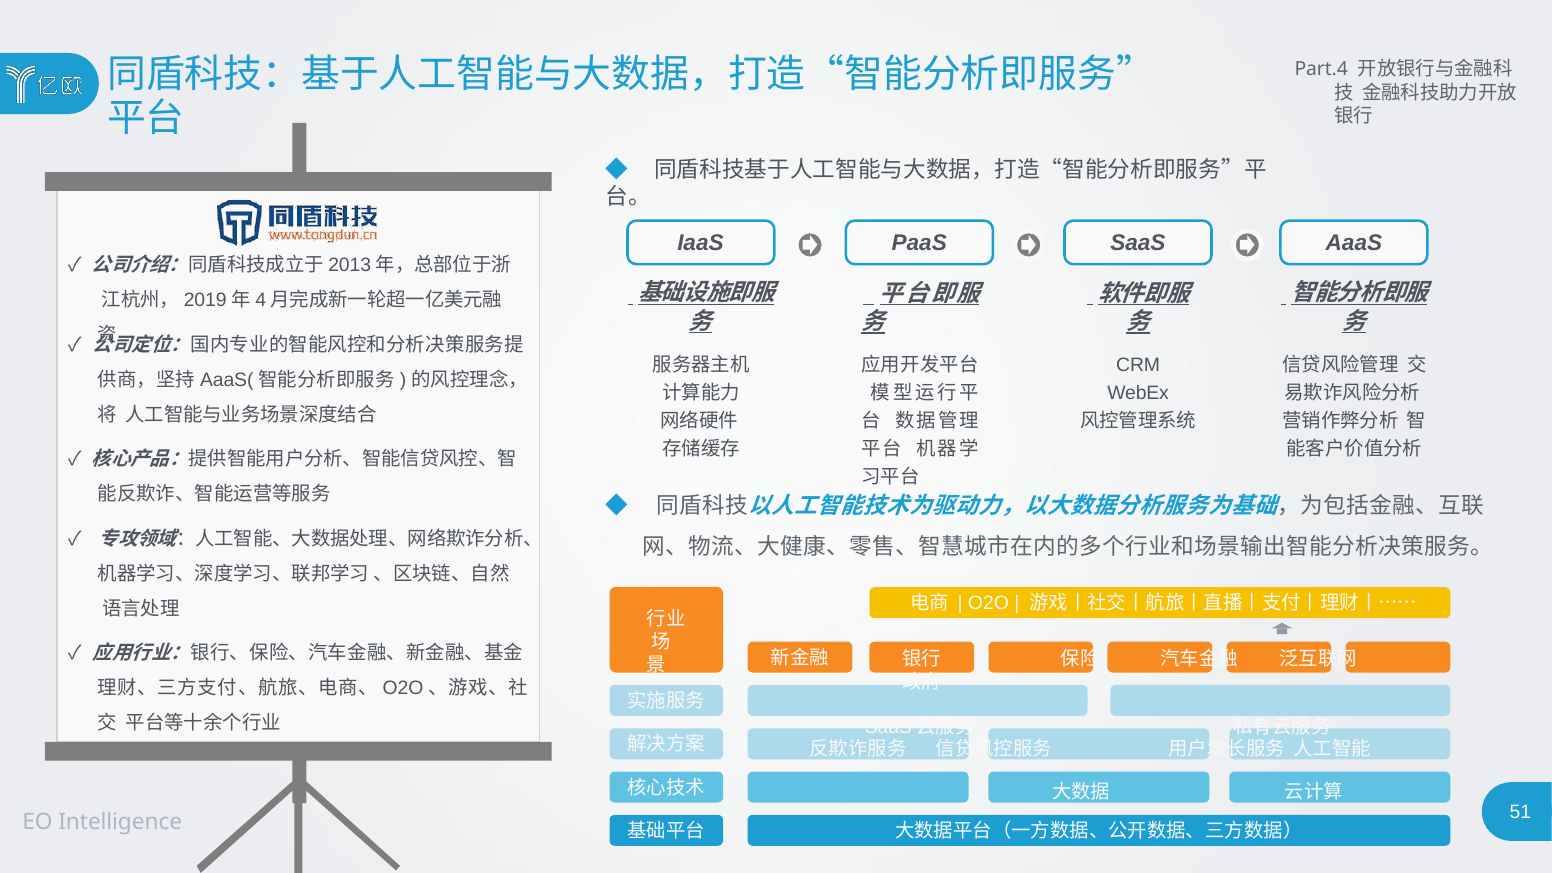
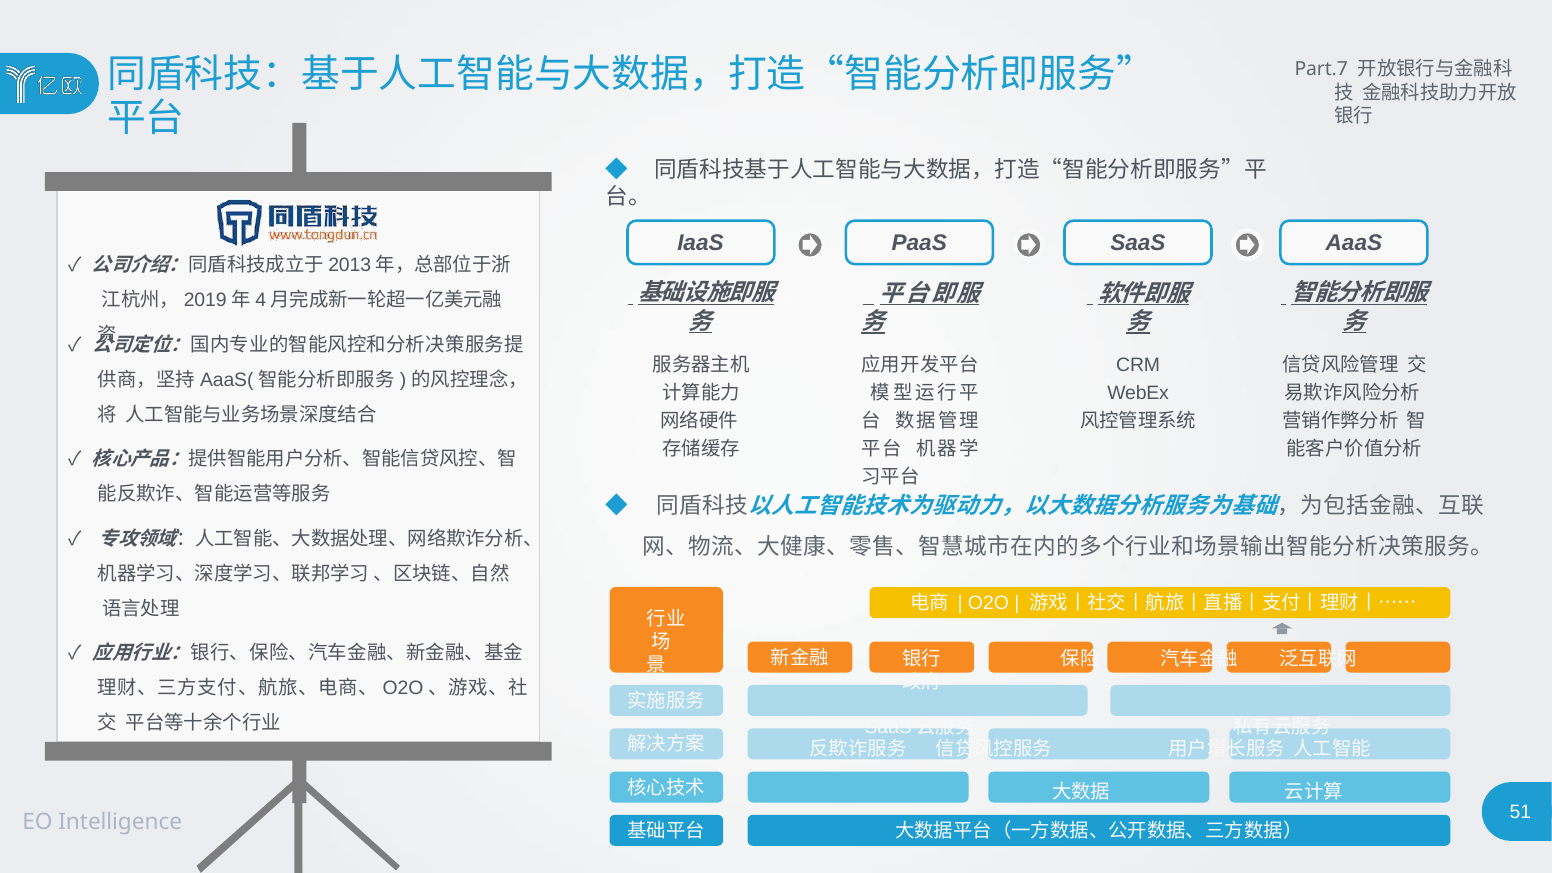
Part.4: Part.4 -> Part.7
